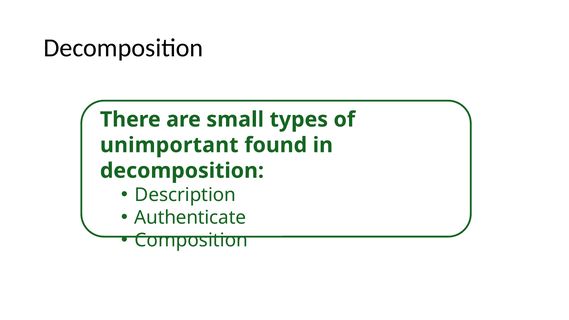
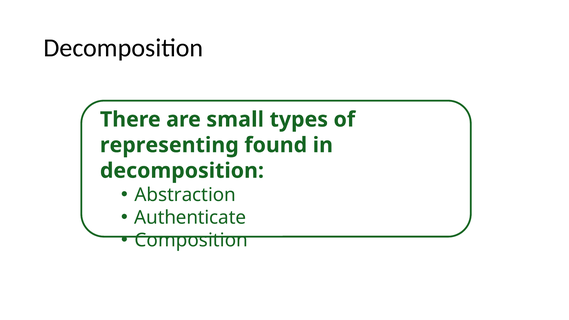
unimportant: unimportant -> representing
Description: Description -> Abstraction
